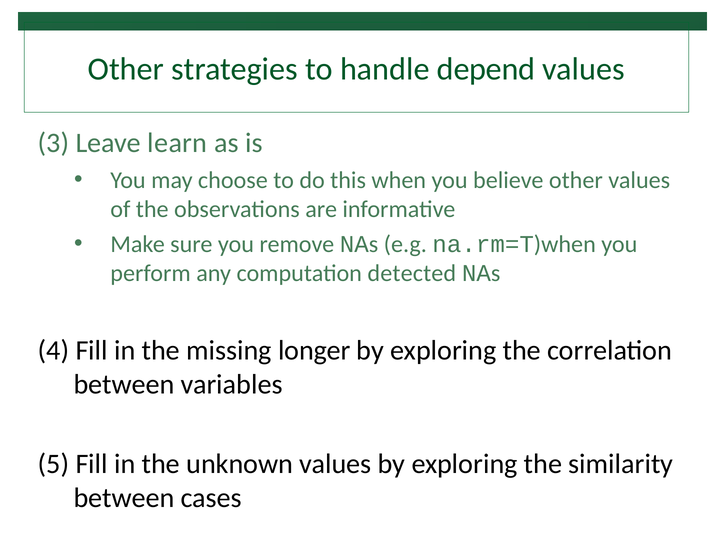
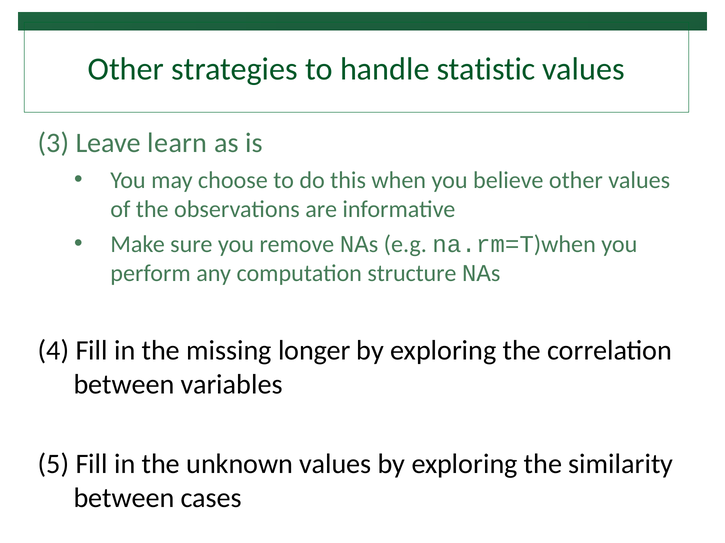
depend: depend -> statistic
detected: detected -> structure
